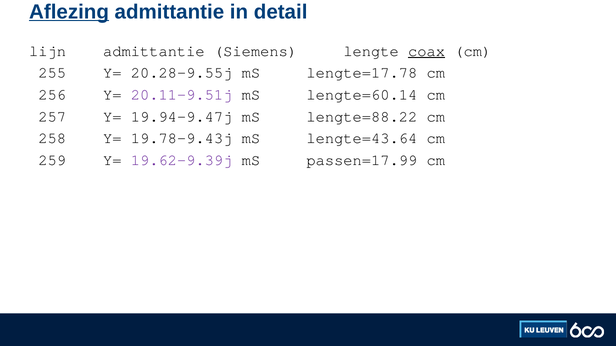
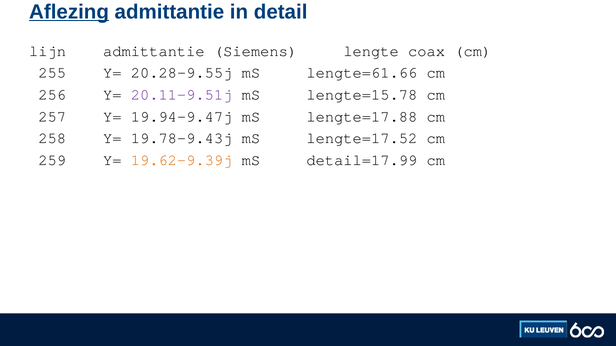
coax underline: present -> none
lengte=17.78: lengte=17.78 -> lengte=61.66
lengte=60.14: lengte=60.14 -> lengte=15.78
lengte=88.22: lengte=88.22 -> lengte=17.88
lengte=43.64: lengte=43.64 -> lengte=17.52
19.62-9.39j colour: purple -> orange
passen=17.99: passen=17.99 -> detail=17.99
